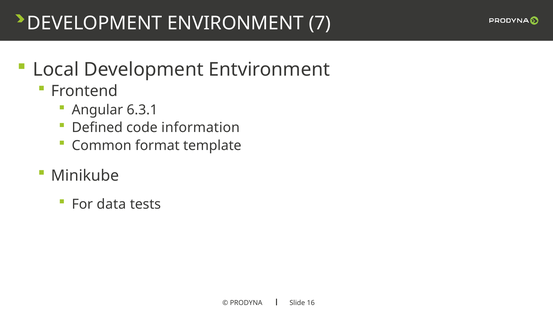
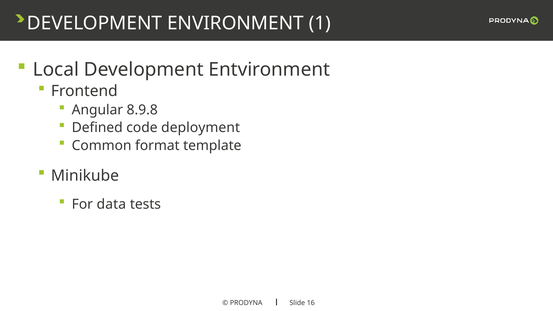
7: 7 -> 1
6.3.1: 6.3.1 -> 8.9.8
information: information -> deployment
